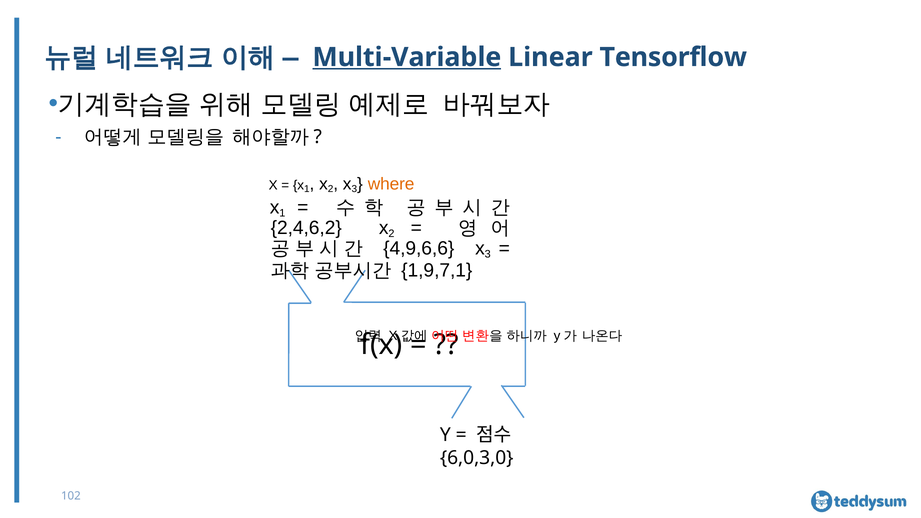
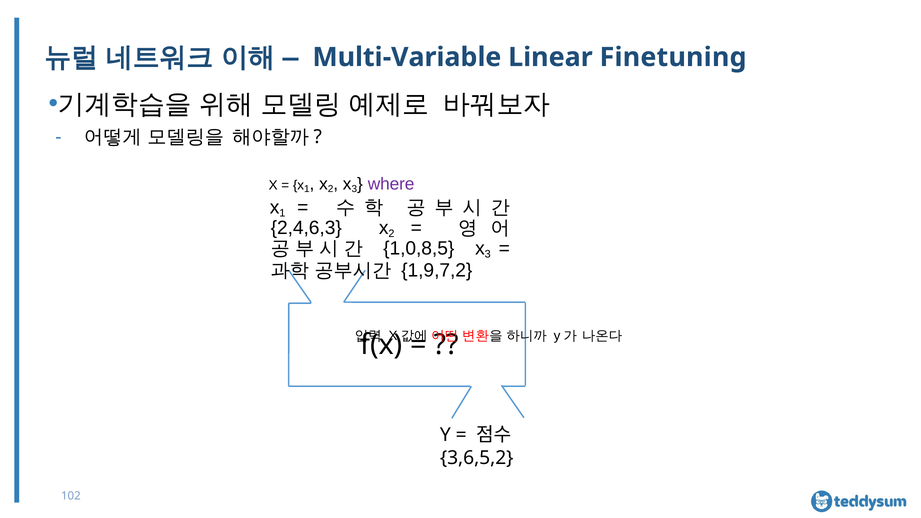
Multi-Variable underline: present -> none
Tensorflow: Tensorflow -> Finetuning
where colour: orange -> purple
2,4,6,2: 2,4,6,2 -> 2,4,6,3
4,9,6,6: 4,9,6,6 -> 1,0,8,5
1,9,7,1: 1,9,7,1 -> 1,9,7,2
6,0,3,0: 6,0,3,0 -> 3,6,5,2
